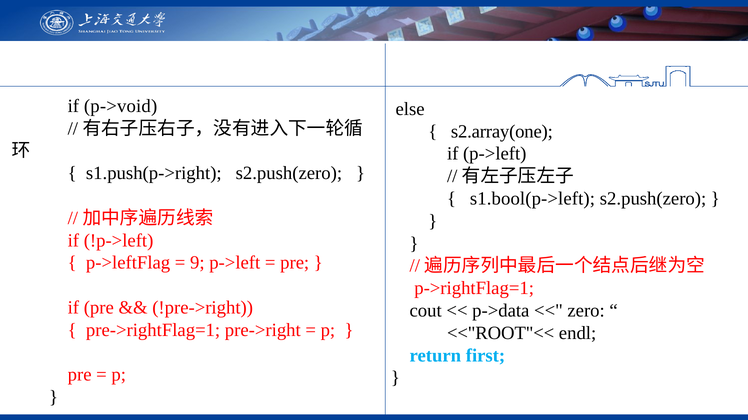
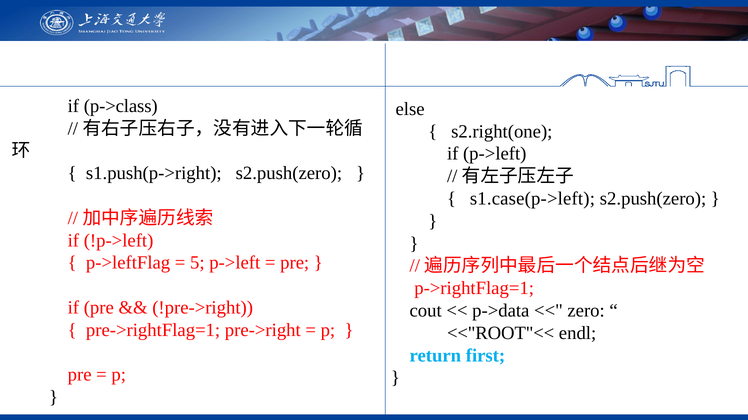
p->void: p->void -> p->class
s2.array(one: s2.array(one -> s2.right(one
s1.bool(p->left: s1.bool(p->left -> s1.case(p->left
9: 9 -> 5
